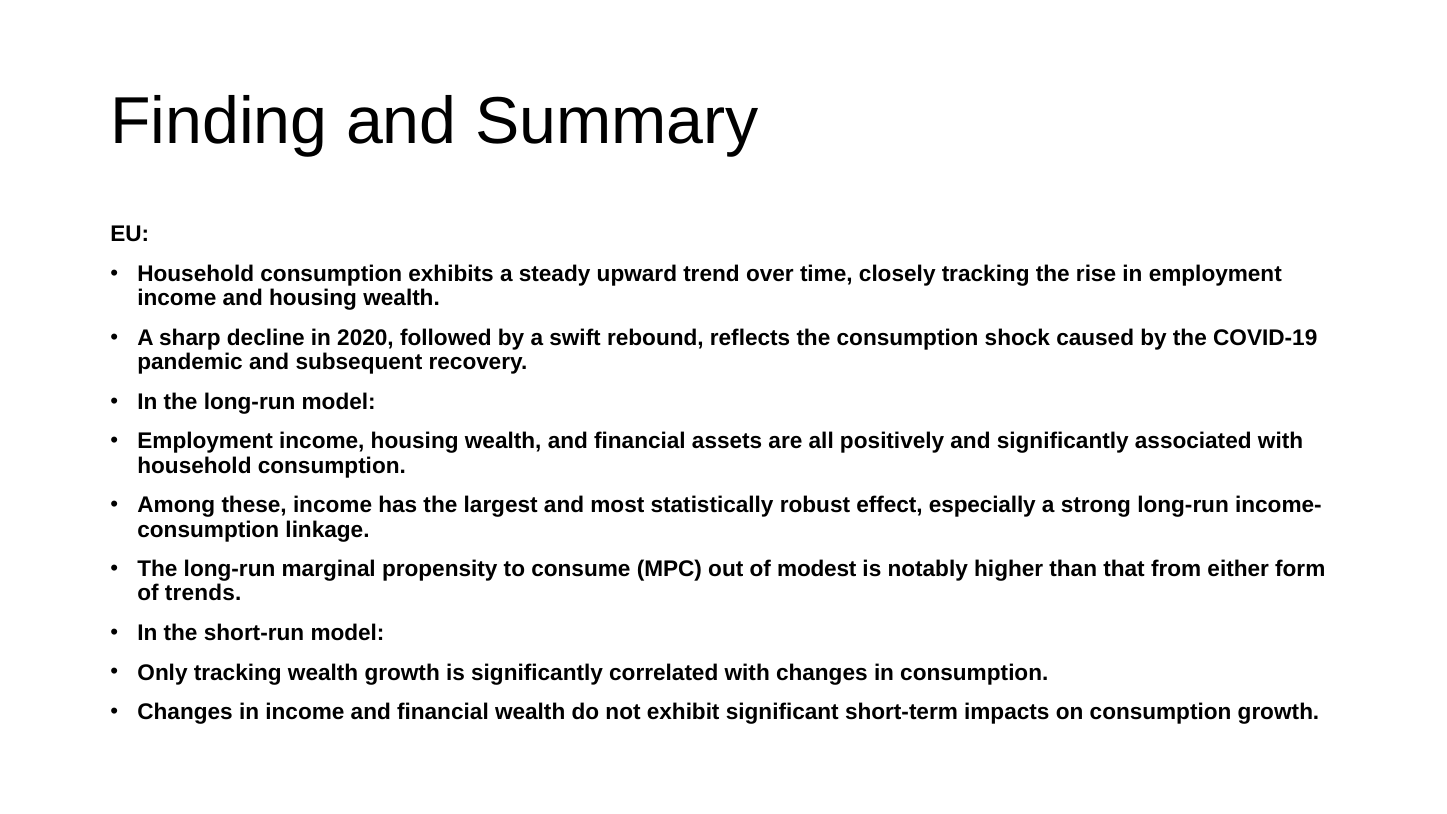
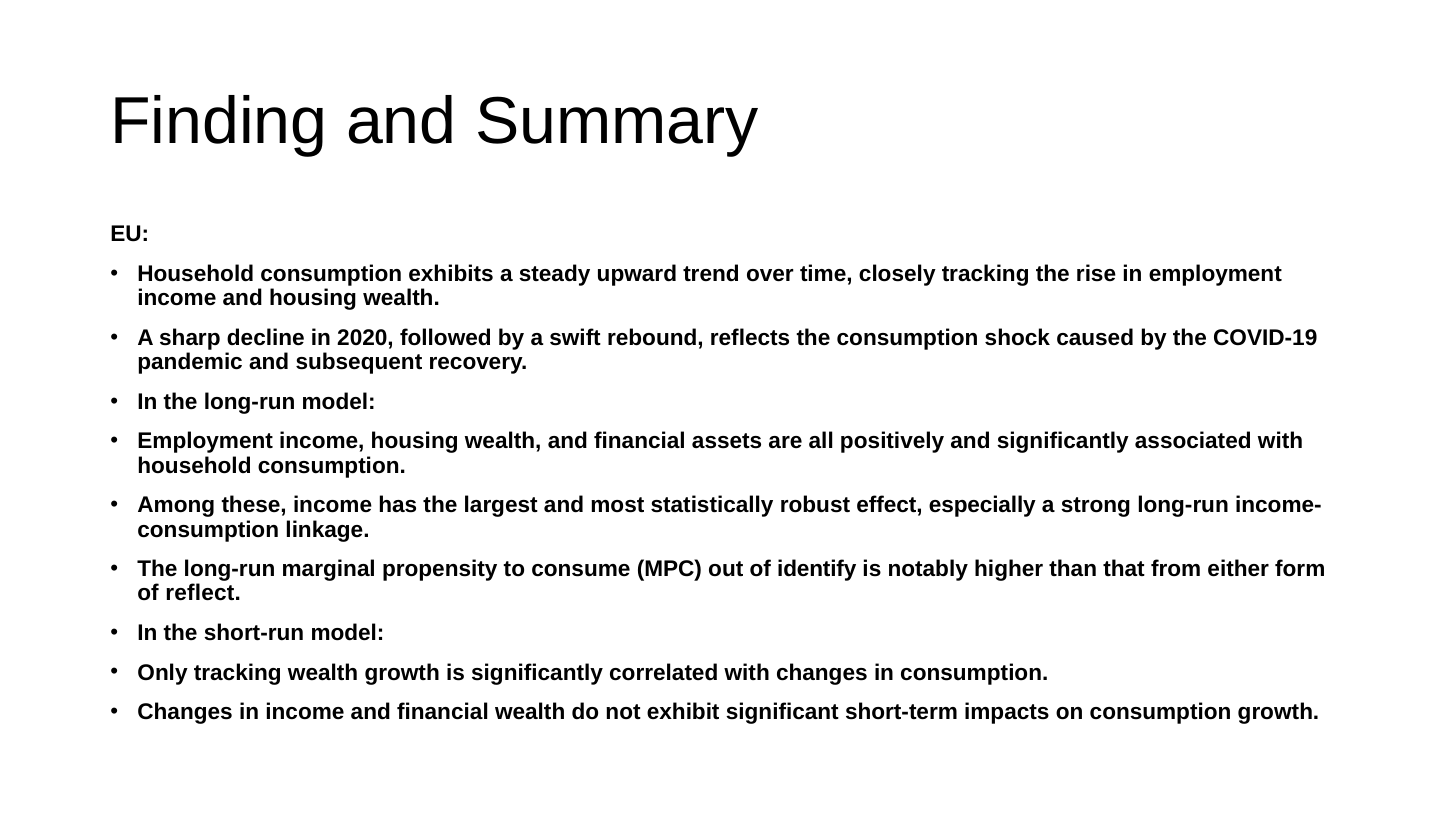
modest: modest -> identify
trends: trends -> reflect
